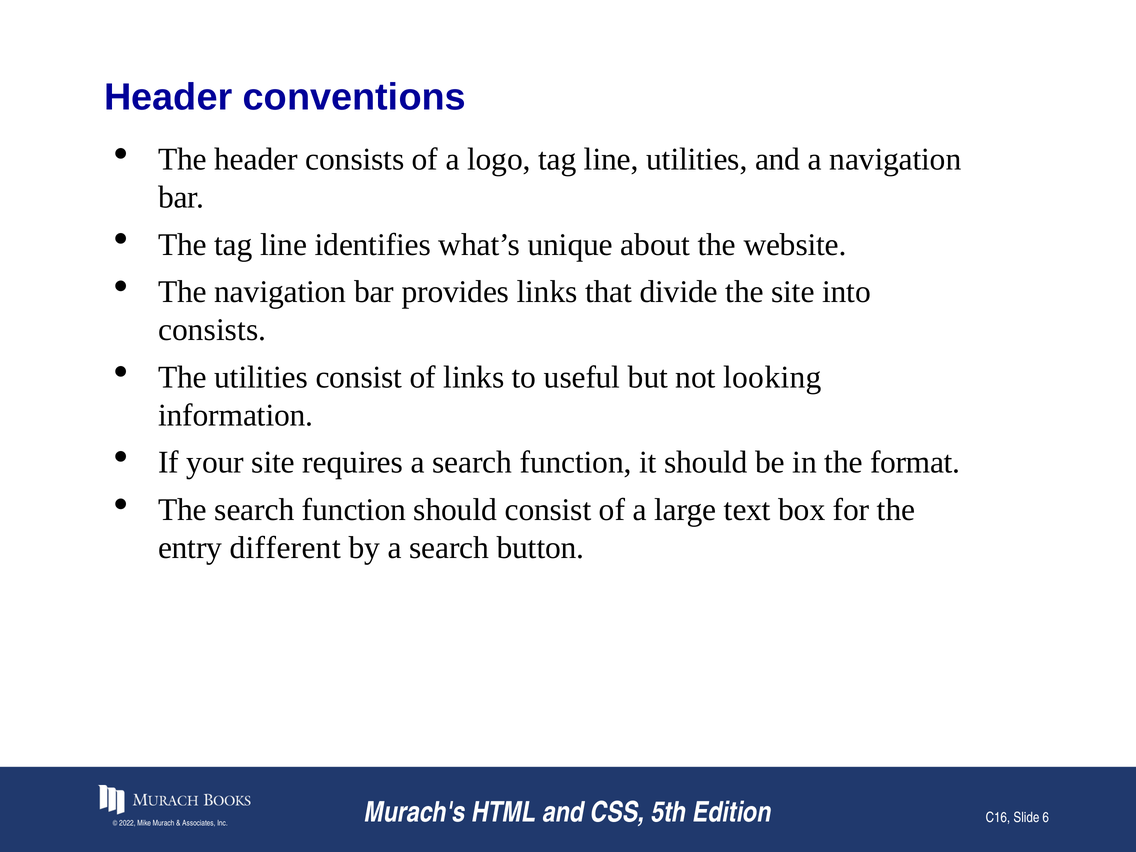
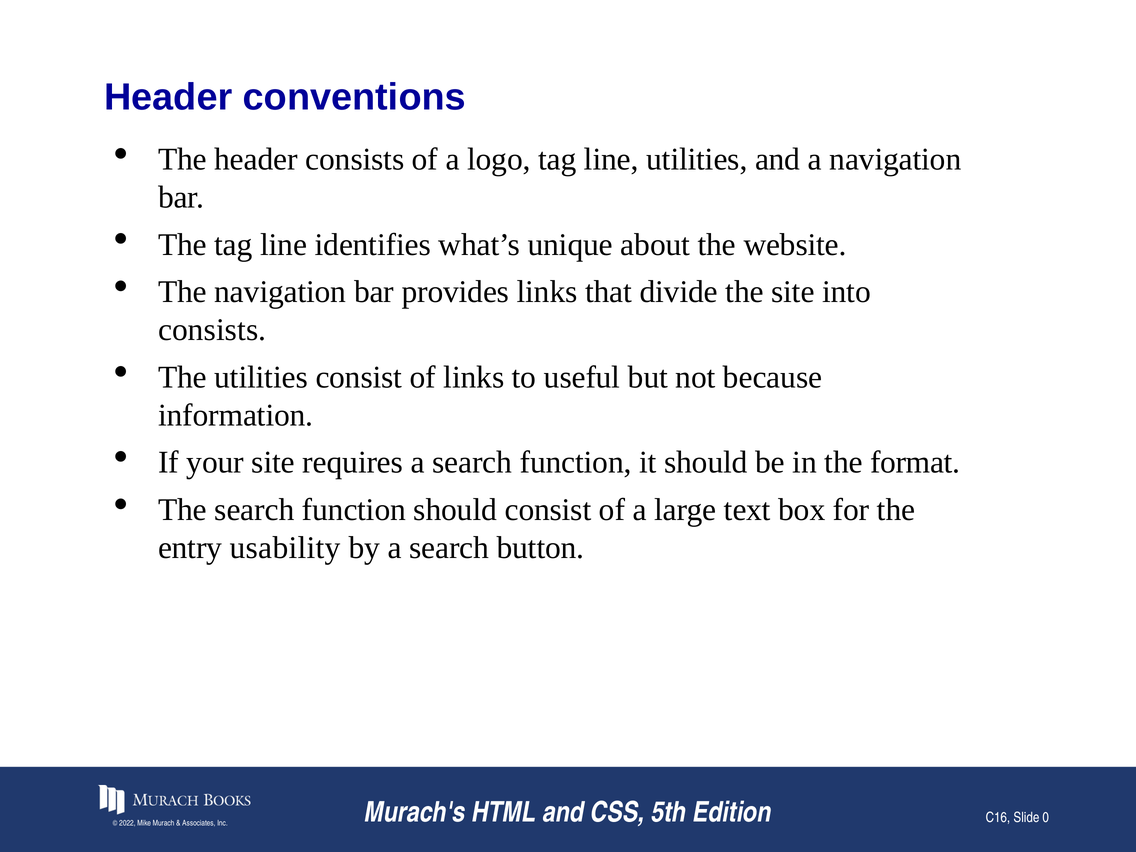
looking: looking -> because
different: different -> usability
6: 6 -> 0
